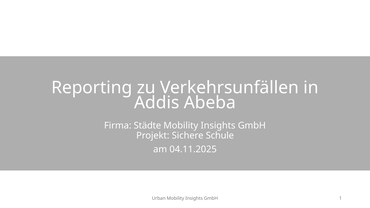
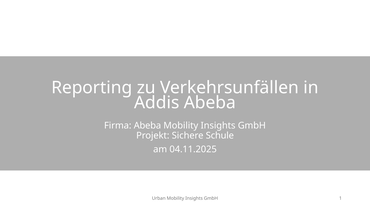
Firma Städte: Städte -> Abeba
